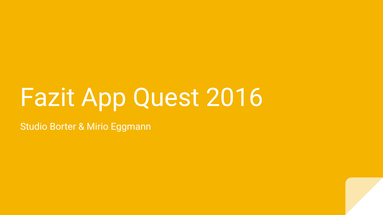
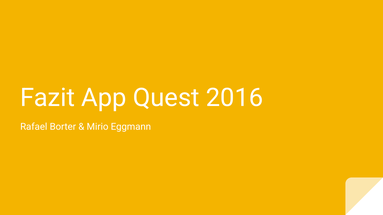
Studio: Studio -> Rafael
